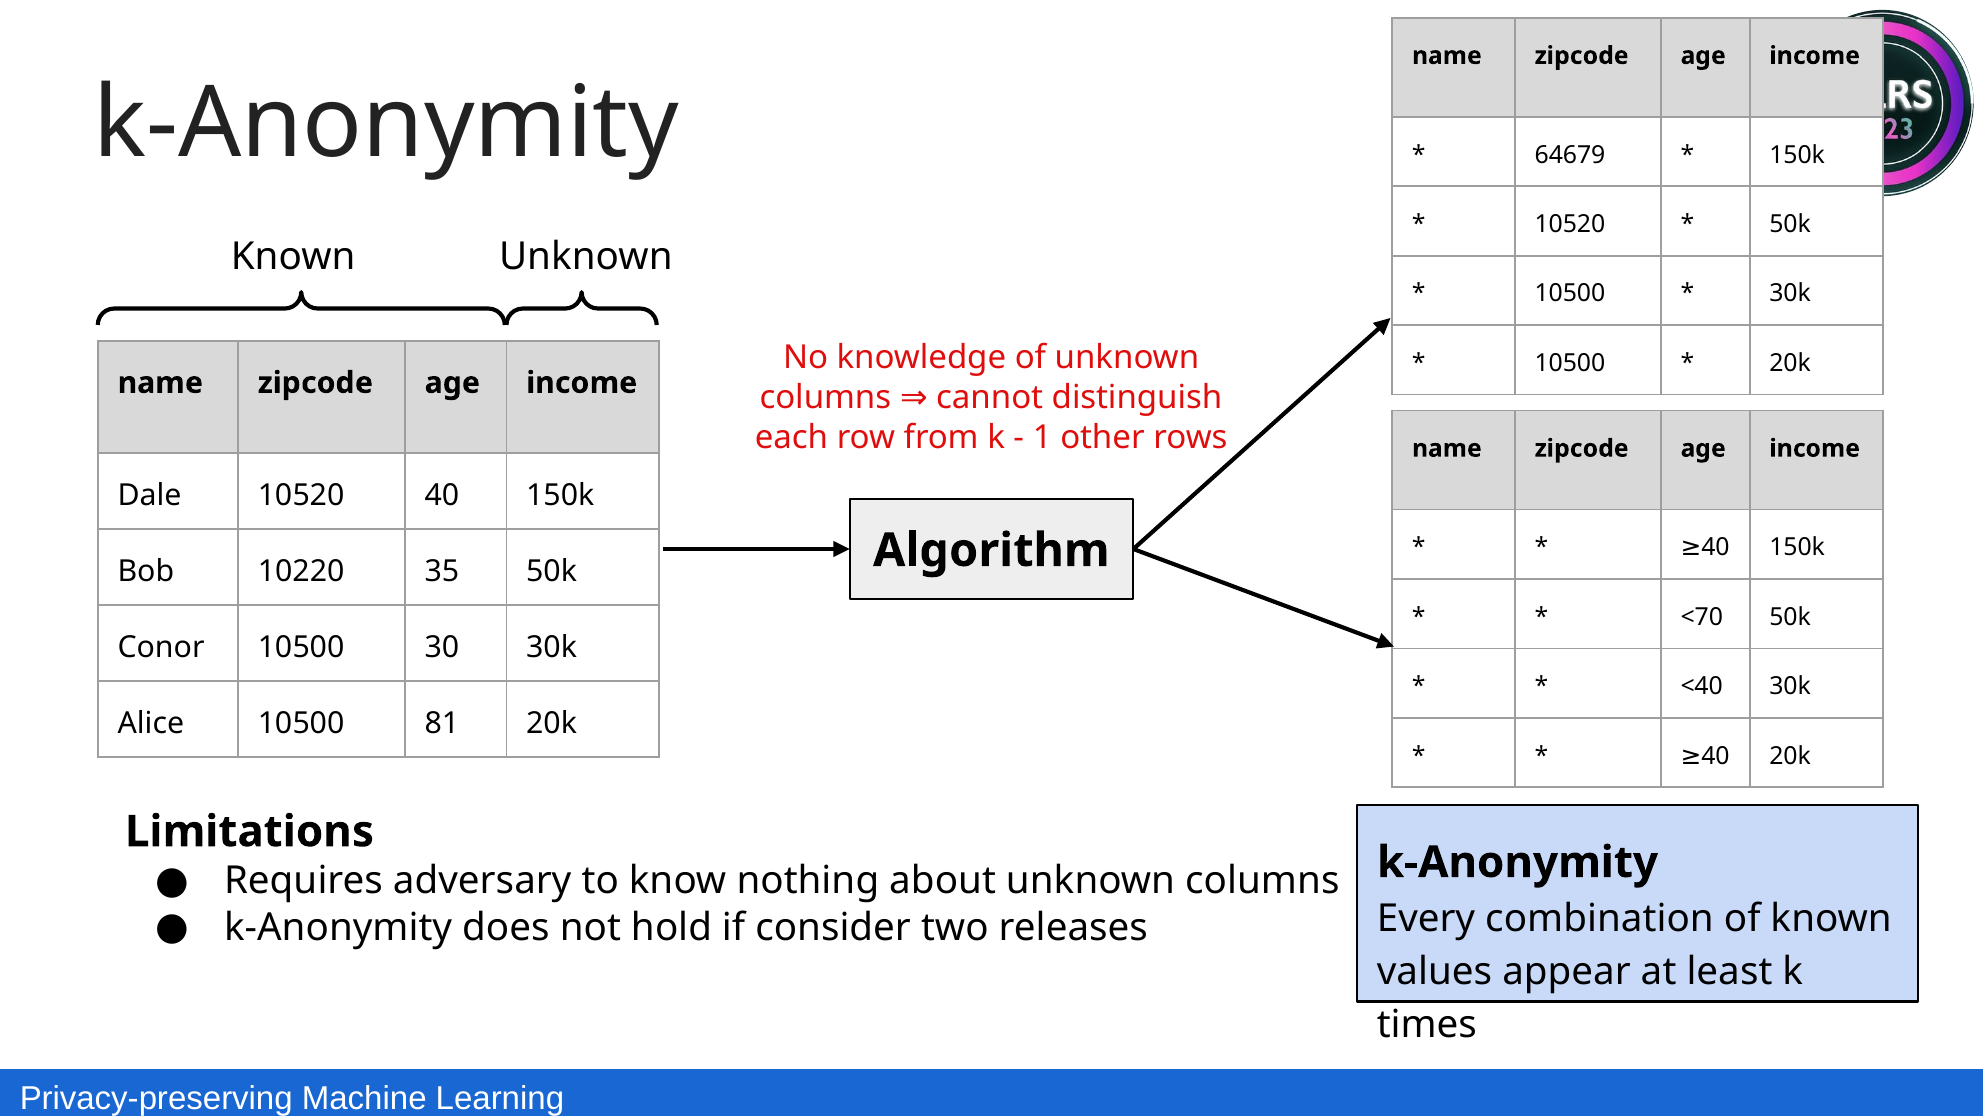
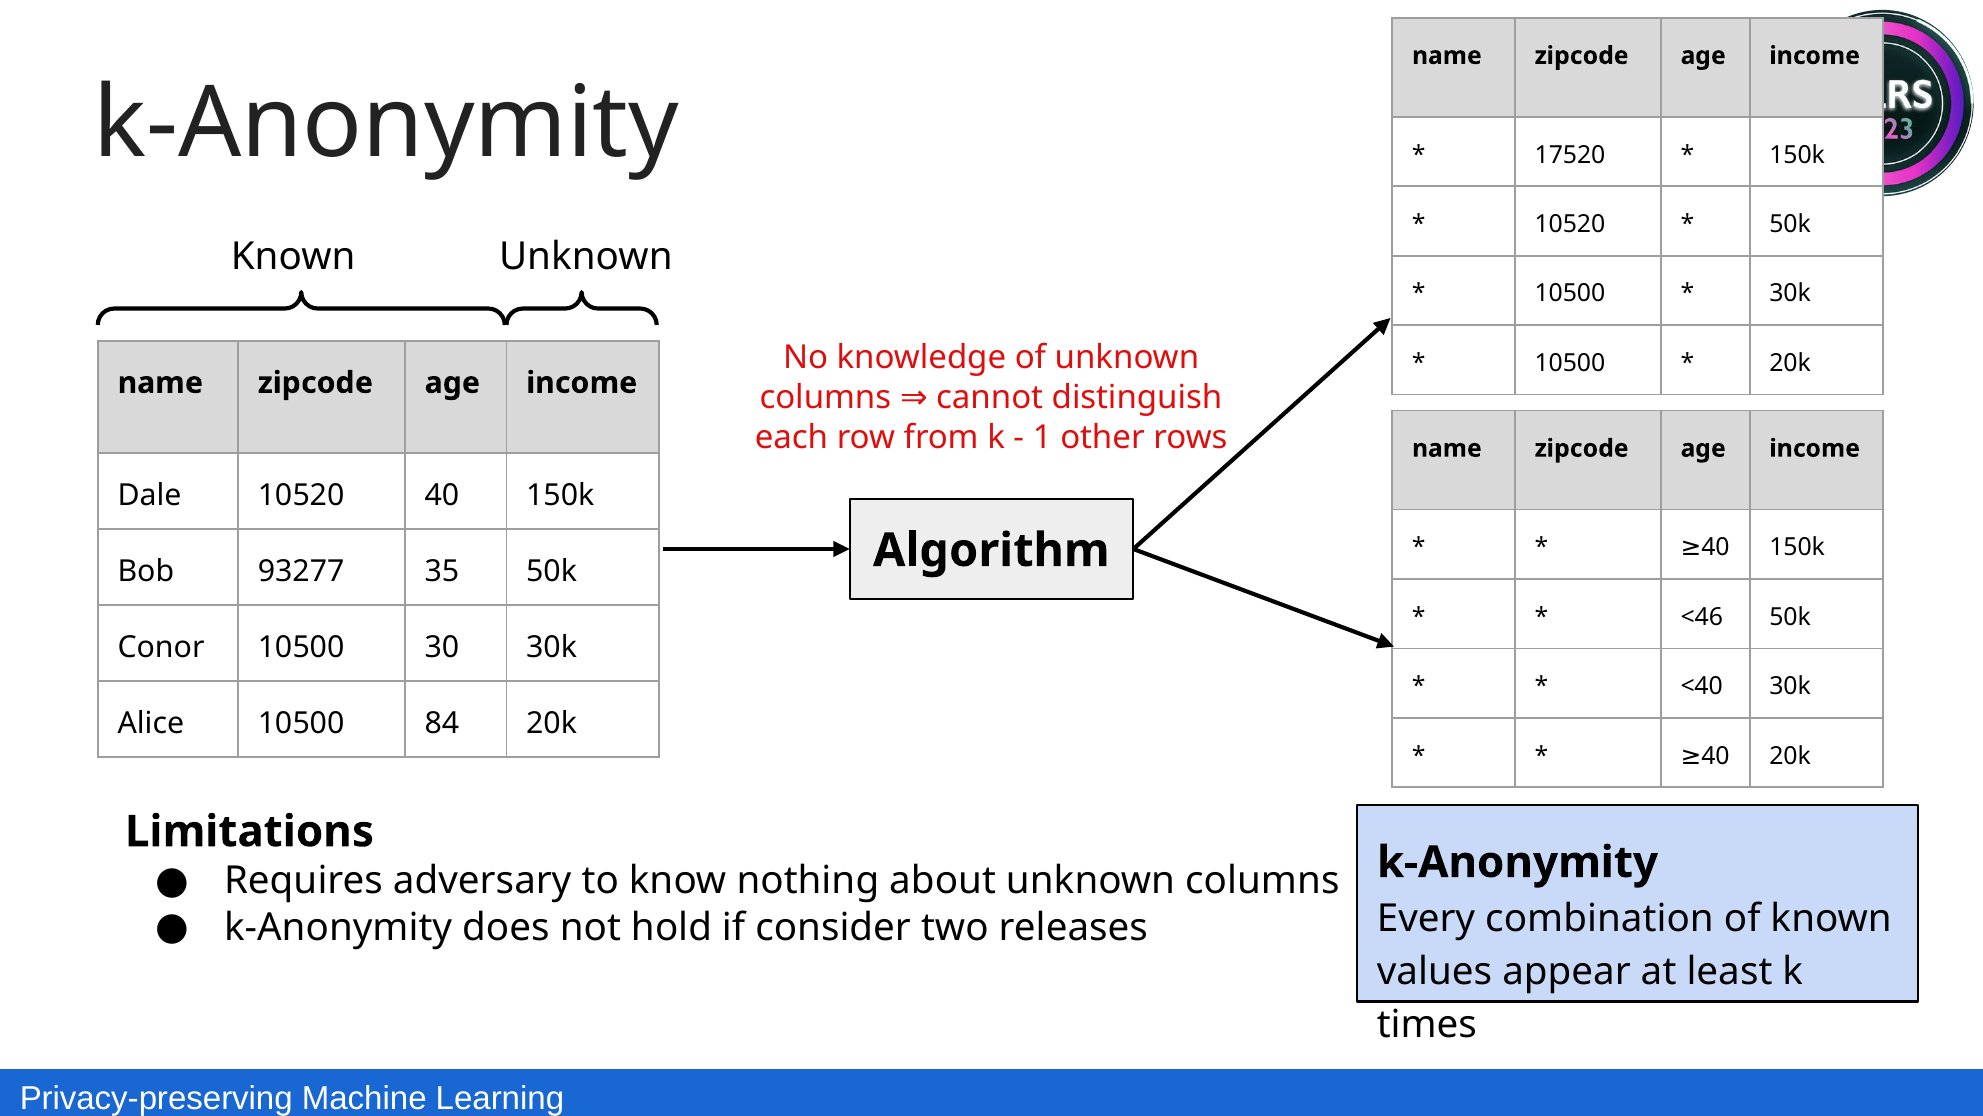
64679: 64679 -> 17520
10220: 10220 -> 93277
<70: <70 -> <46
81: 81 -> 84
